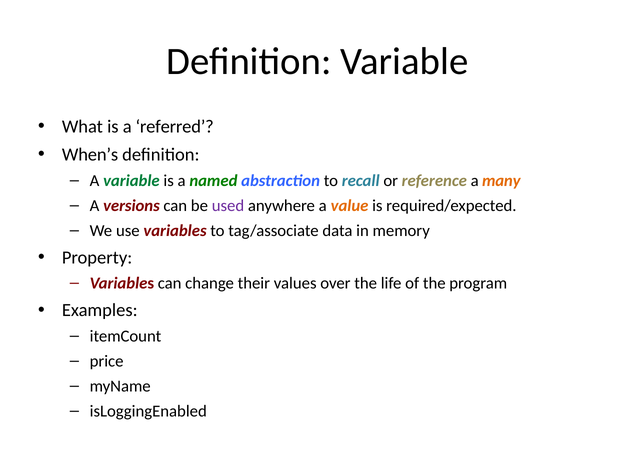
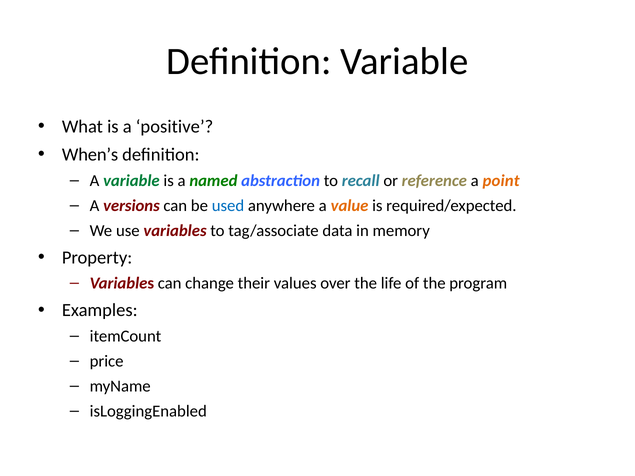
referred: referred -> positive
many: many -> point
used colour: purple -> blue
